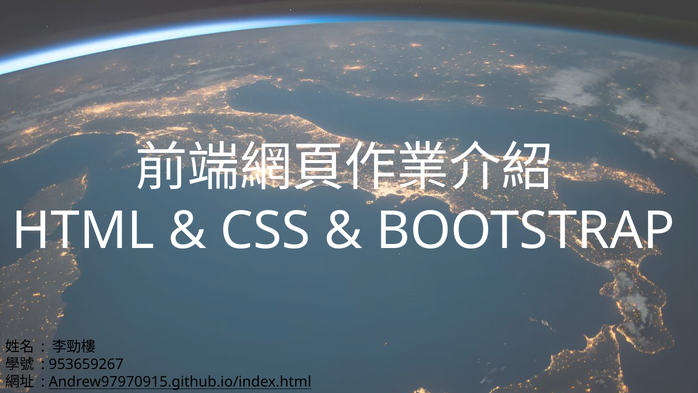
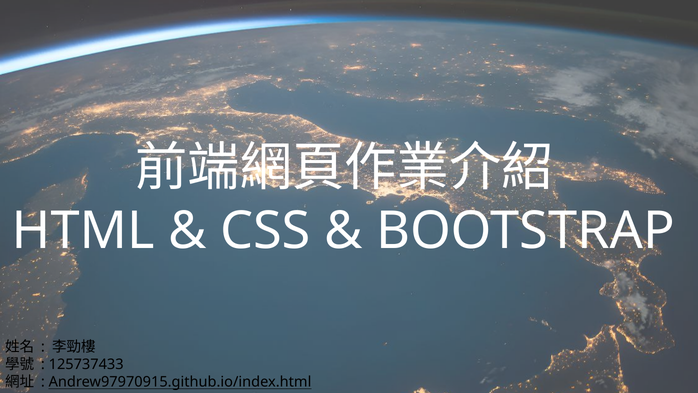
953659267: 953659267 -> 125737433
